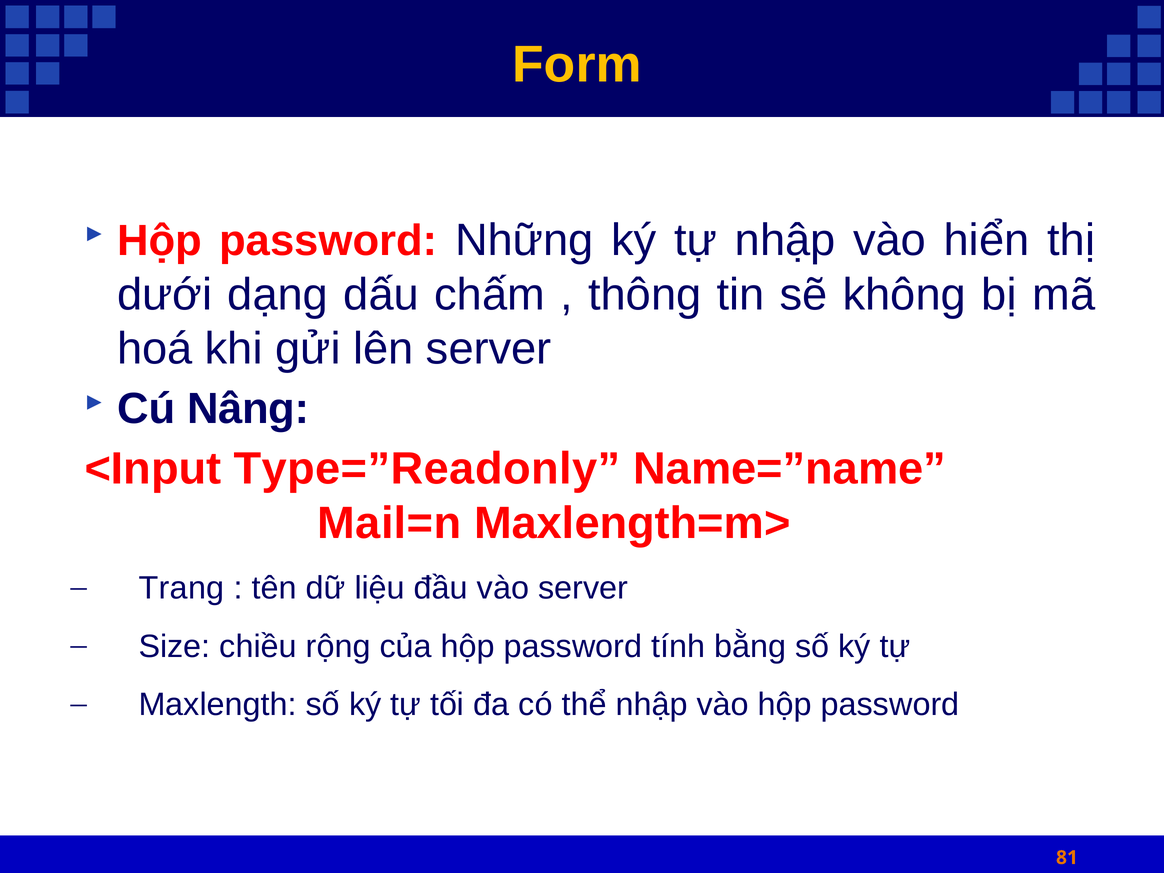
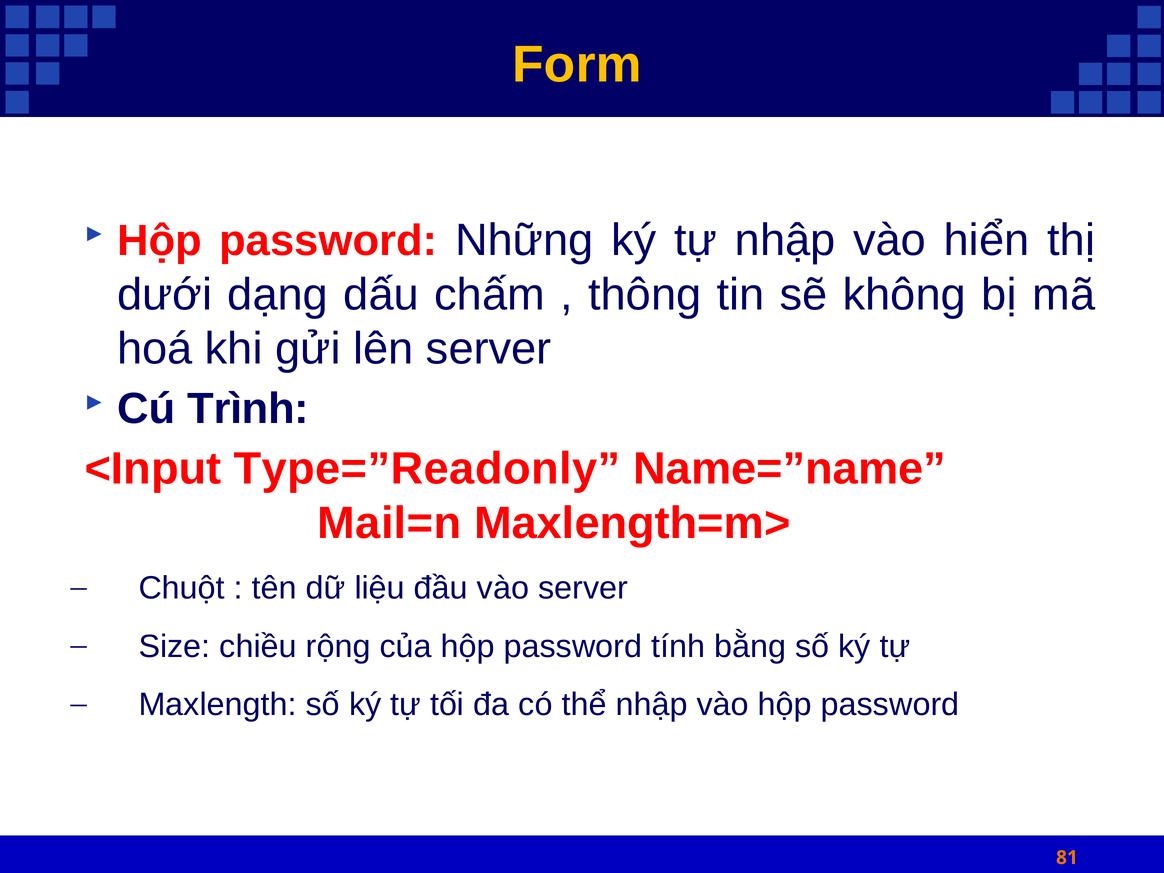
Nâng: Nâng -> Trình
Trang: Trang -> Chuột
